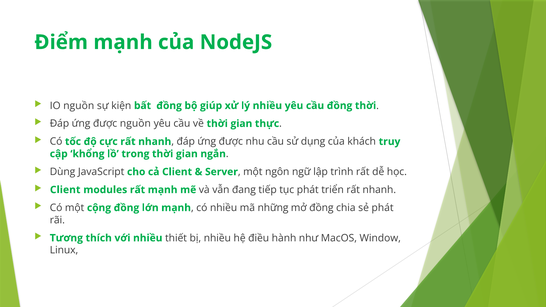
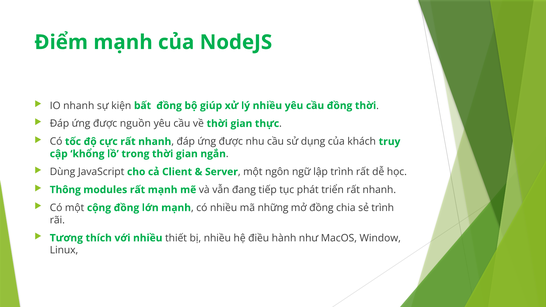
IO nguồn: nguồn -> nhanh
Client at (65, 190): Client -> Thông
sẻ phát: phát -> trình
